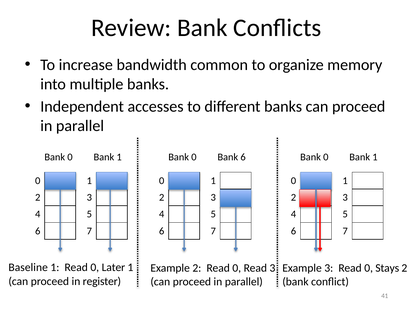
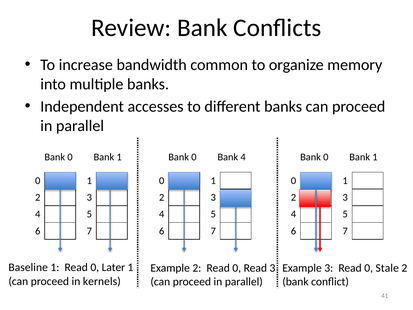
Bank 6: 6 -> 4
Stays: Stays -> Stale
register: register -> kernels
